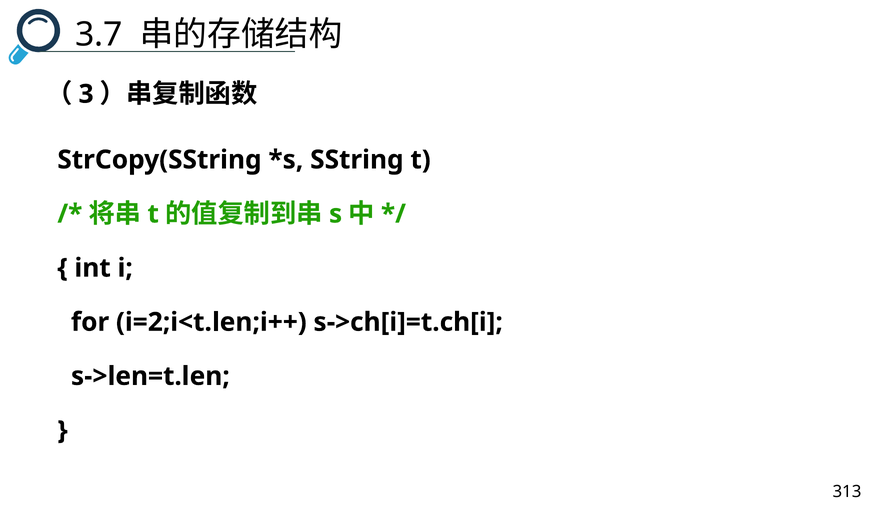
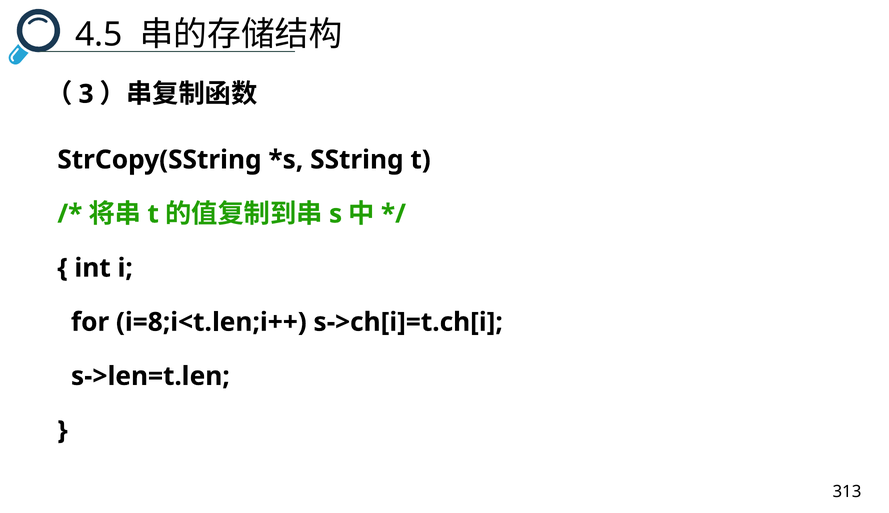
3.7: 3.7 -> 4.5
i=2;i<t.len;i++: i=2;i<t.len;i++ -> i=8;i<t.len;i++
